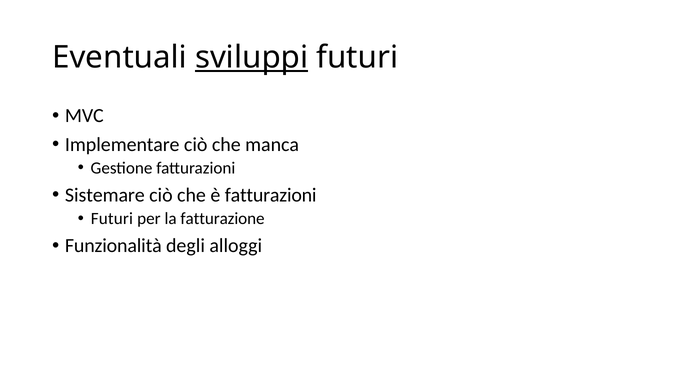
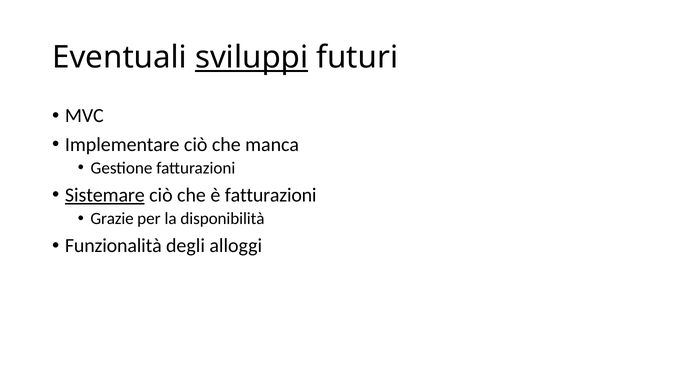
Sistemare underline: none -> present
Futuri at (112, 219): Futuri -> Grazie
fatturazione: fatturazione -> disponibilità
